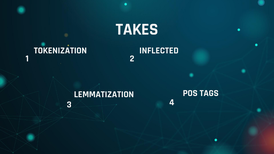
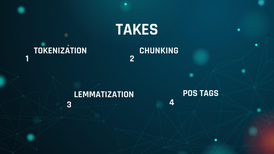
INFLECTED: INFLECTED -> CHUNKING
